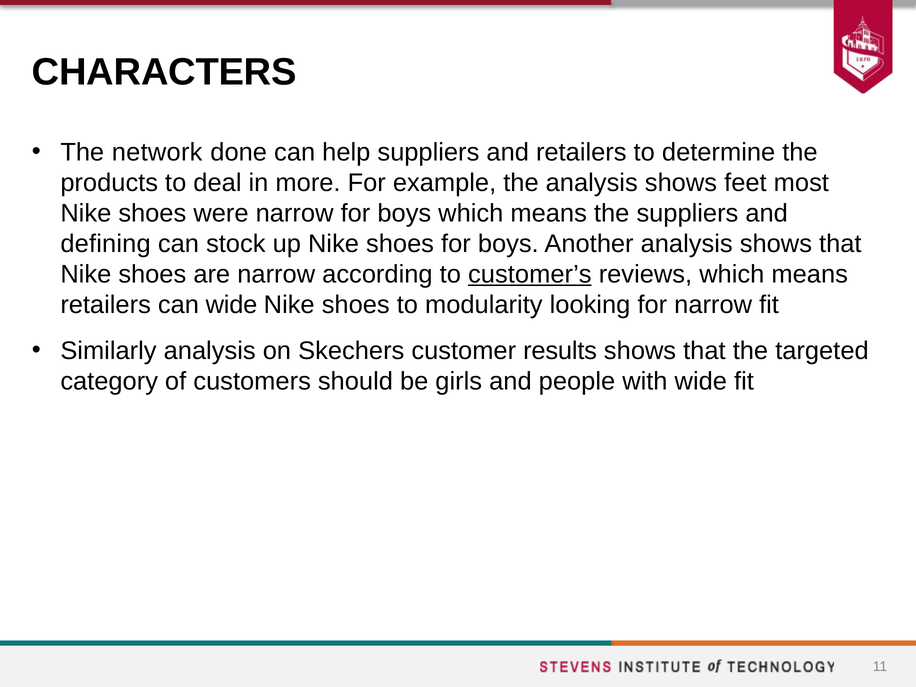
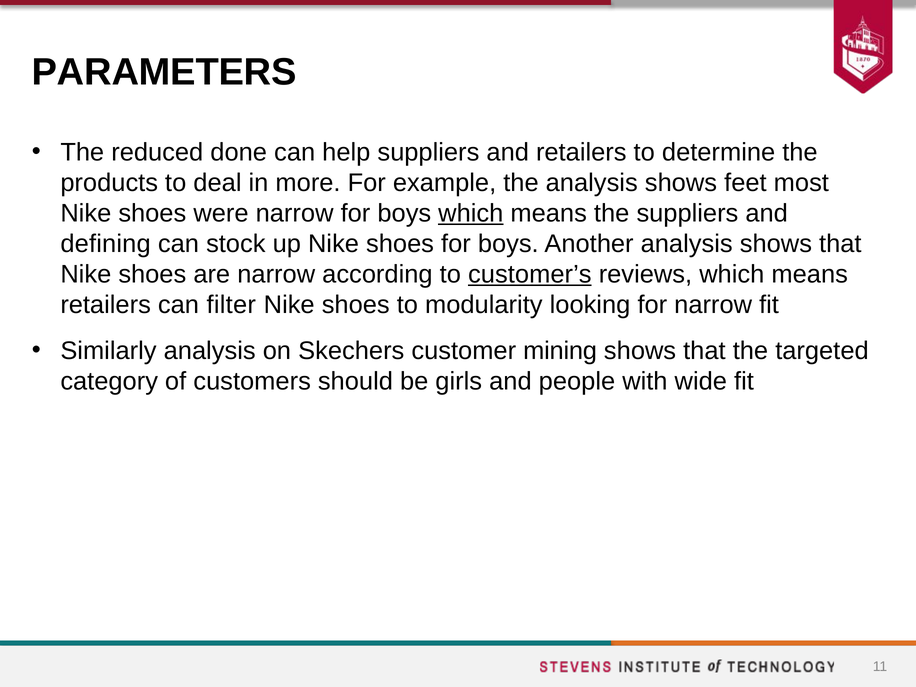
CHARACTERS: CHARACTERS -> PARAMETERS
network: network -> reduced
which at (471, 213) underline: none -> present
can wide: wide -> filter
results: results -> mining
